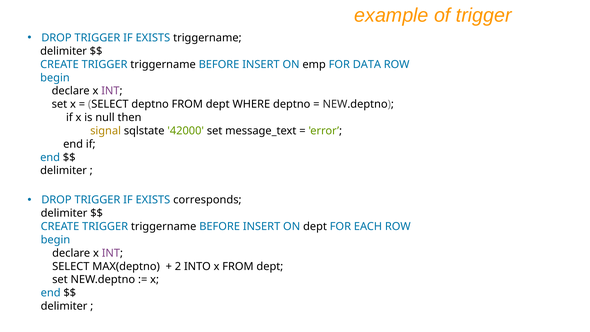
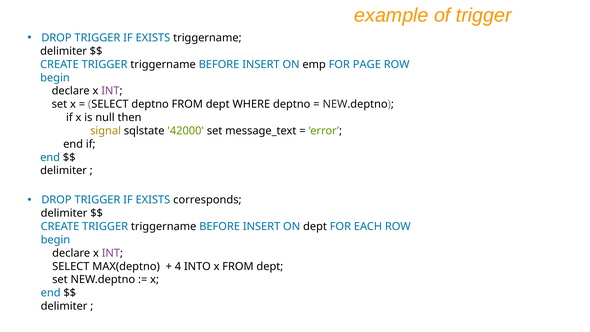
DATA: DATA -> PAGE
2: 2 -> 4
